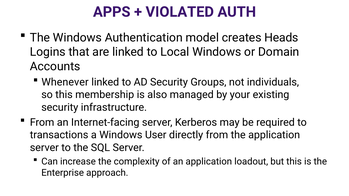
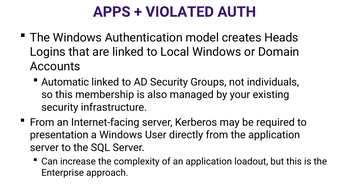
Whenever: Whenever -> Automatic
transactions: transactions -> presentation
